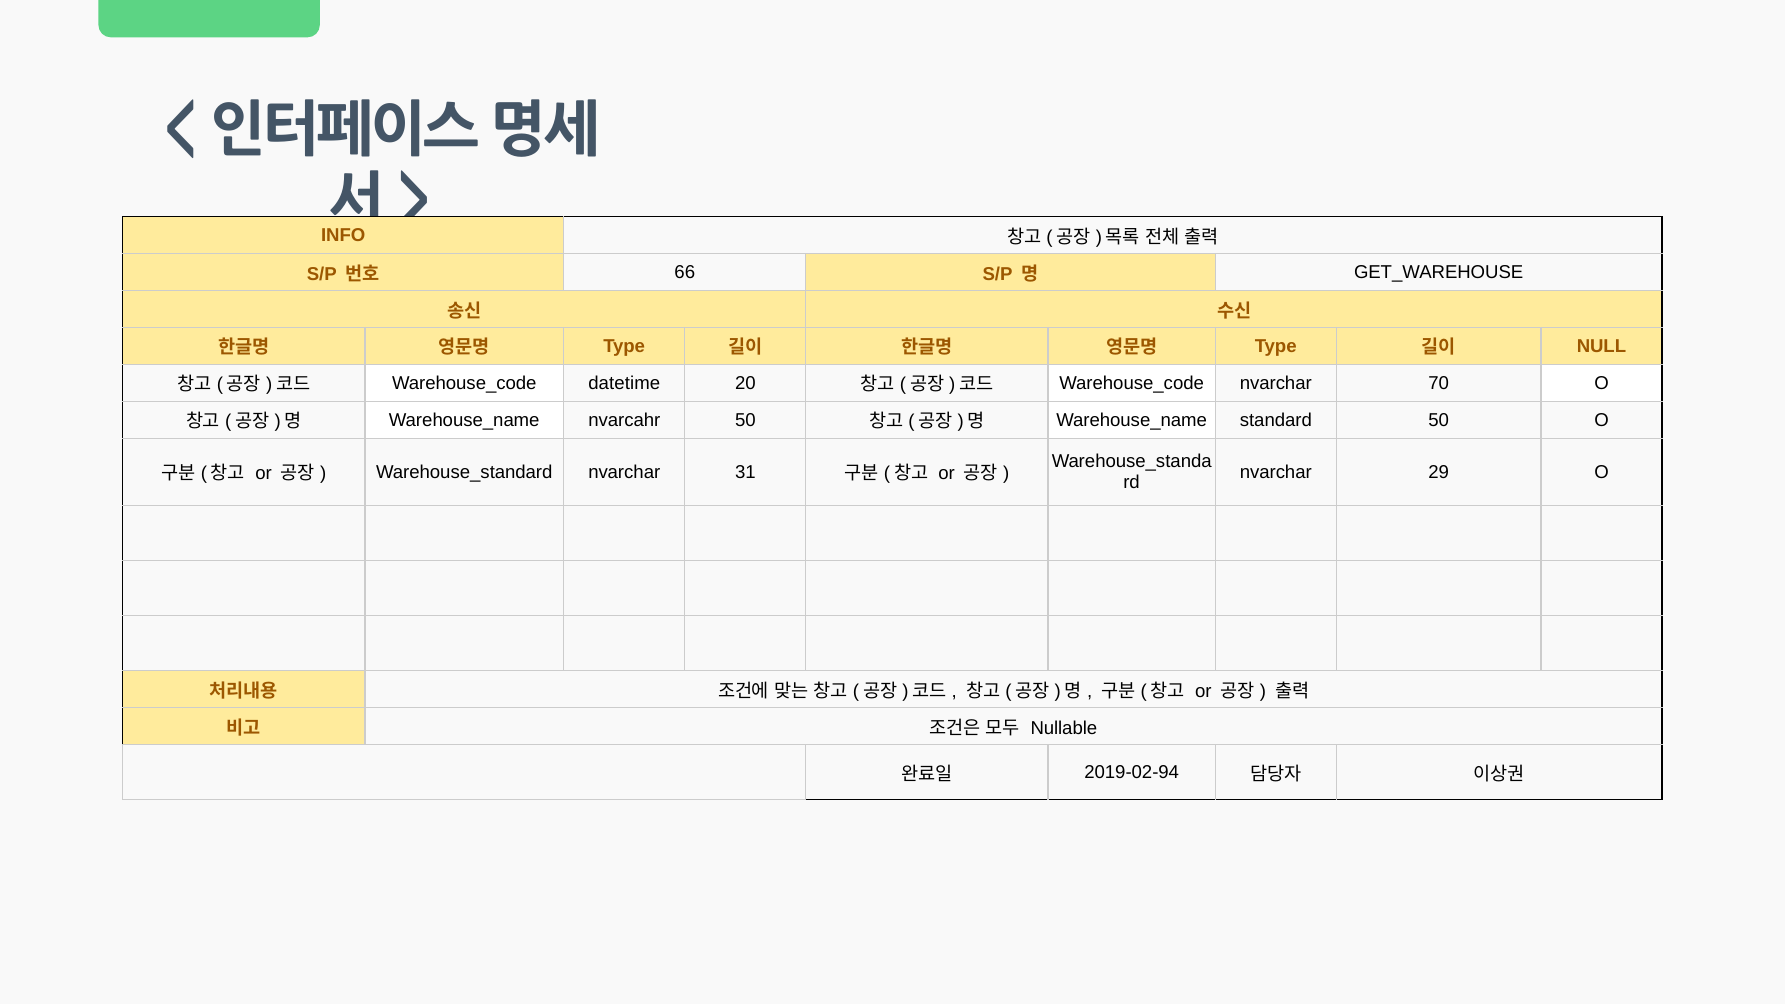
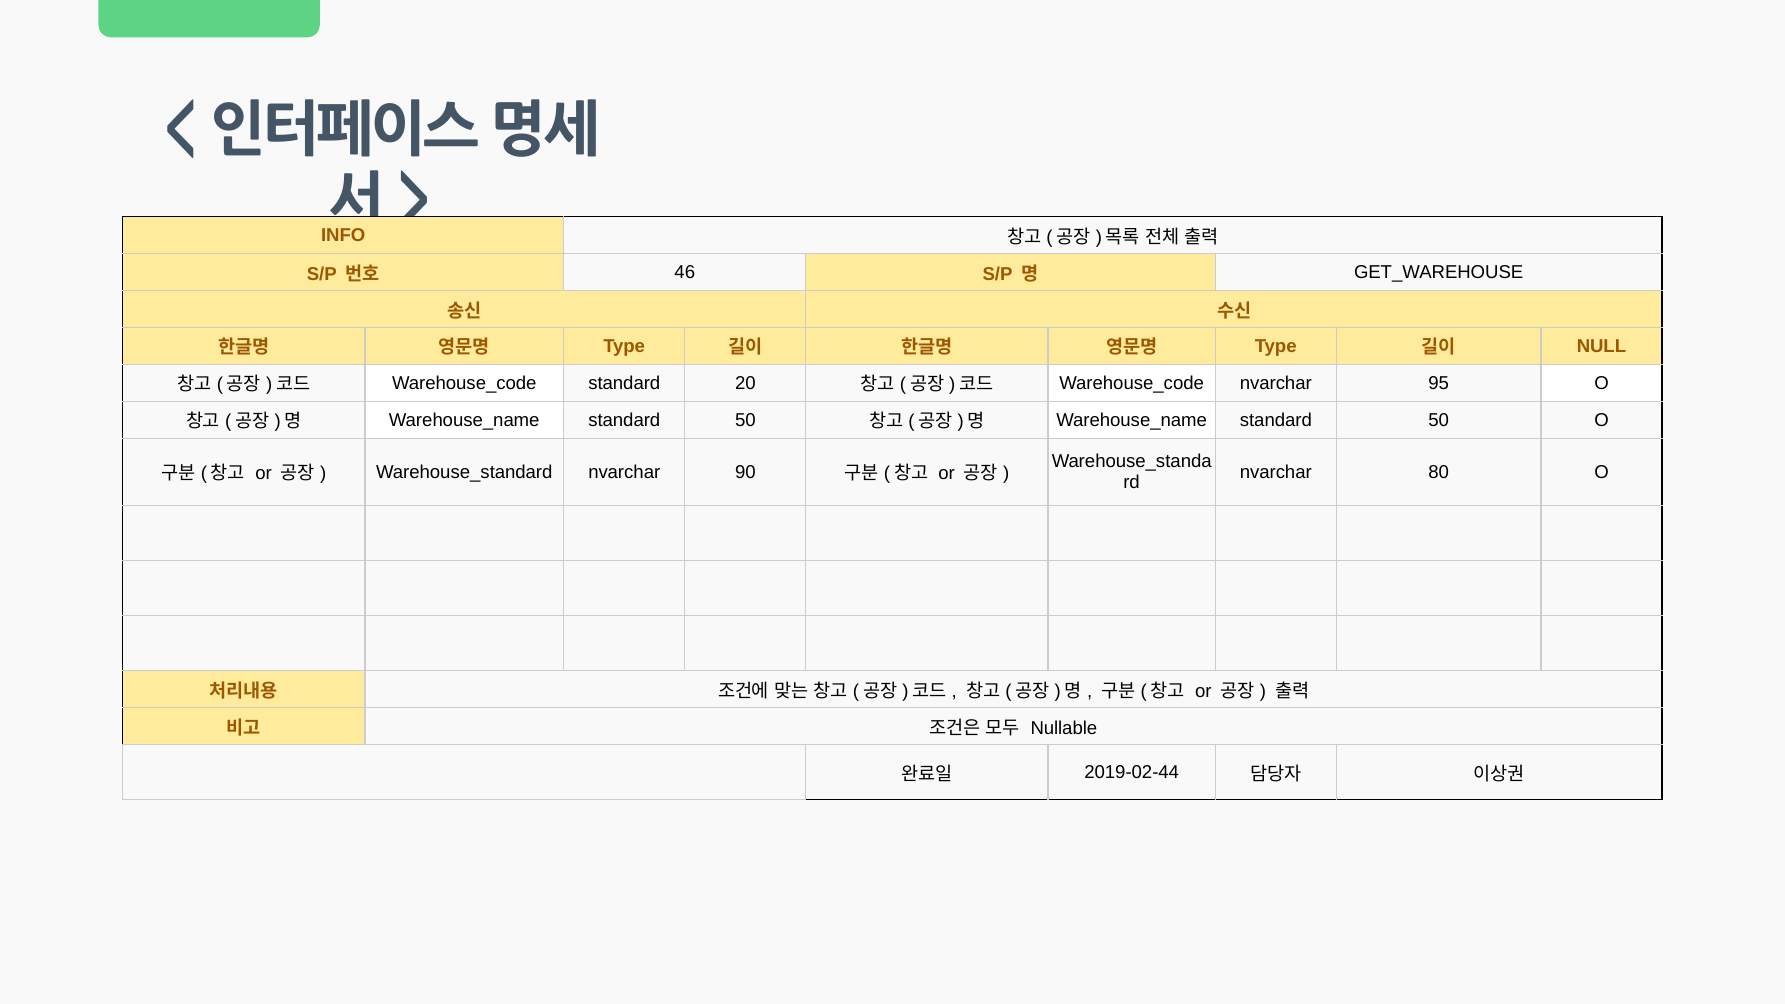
66: 66 -> 46
datetime at (624, 383): datetime -> standard
70: 70 -> 95
nvarcahr at (624, 420): nvarcahr -> standard
29: 29 -> 80
31: 31 -> 90
2019-02-94: 2019-02-94 -> 2019-02-44
